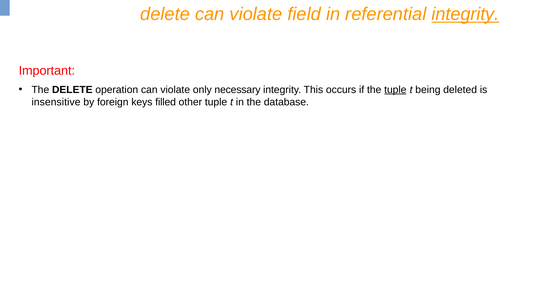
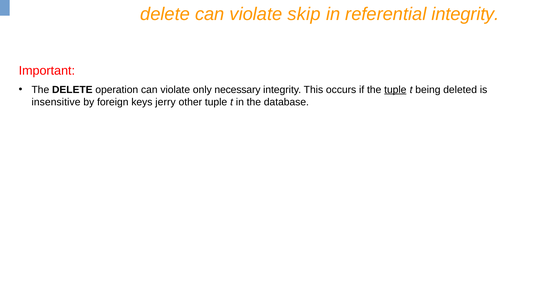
field: field -> skip
integrity at (465, 14) underline: present -> none
filled: filled -> jerry
